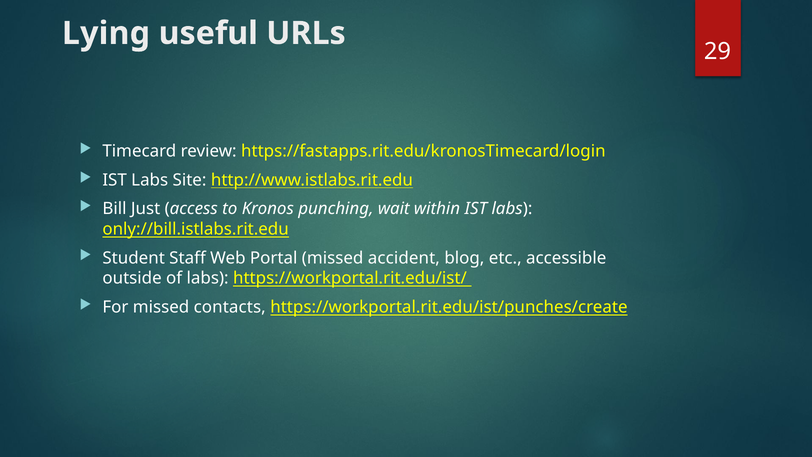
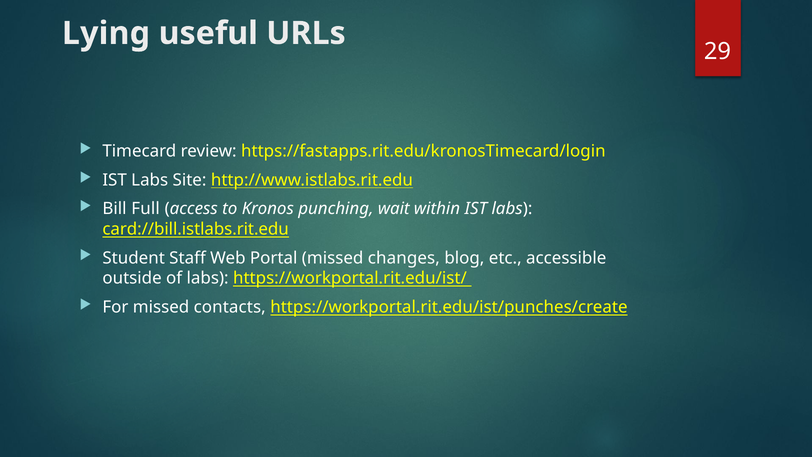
Just: Just -> Full
only://bill.istlabs.rit.edu: only://bill.istlabs.rit.edu -> card://bill.istlabs.rit.edu
accident: accident -> changes
